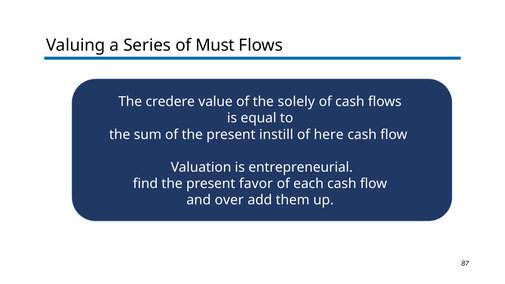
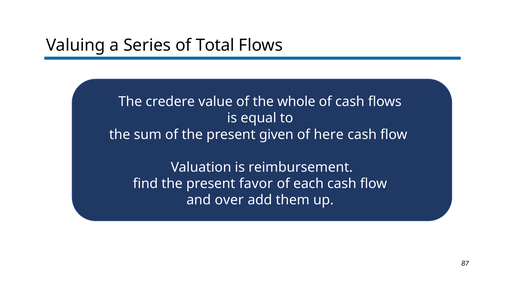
Must: Must -> Total
solely: solely -> whole
instill: instill -> given
entrepreneurial: entrepreneurial -> reimbursement
